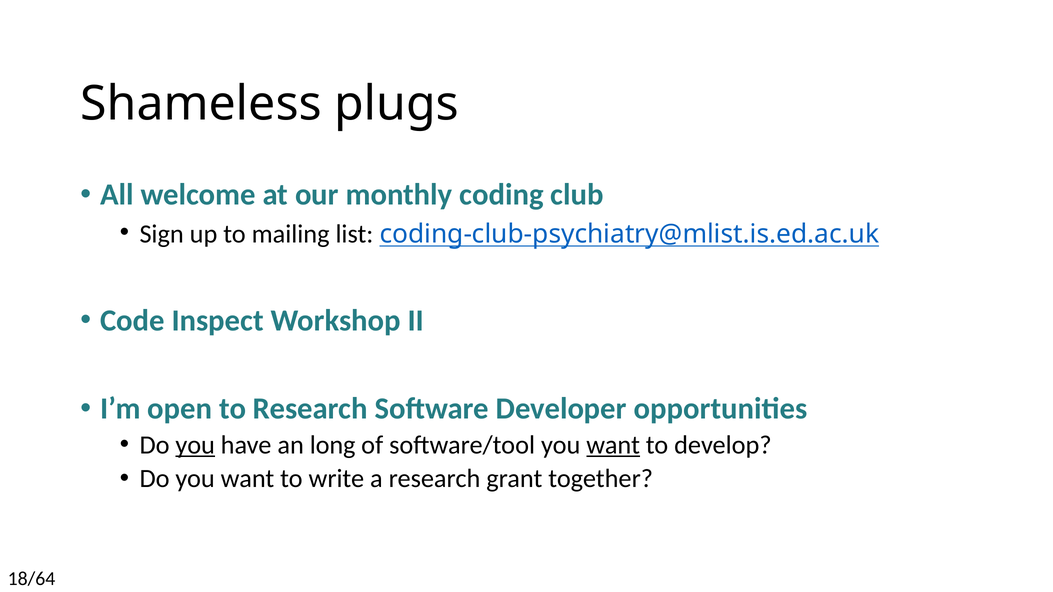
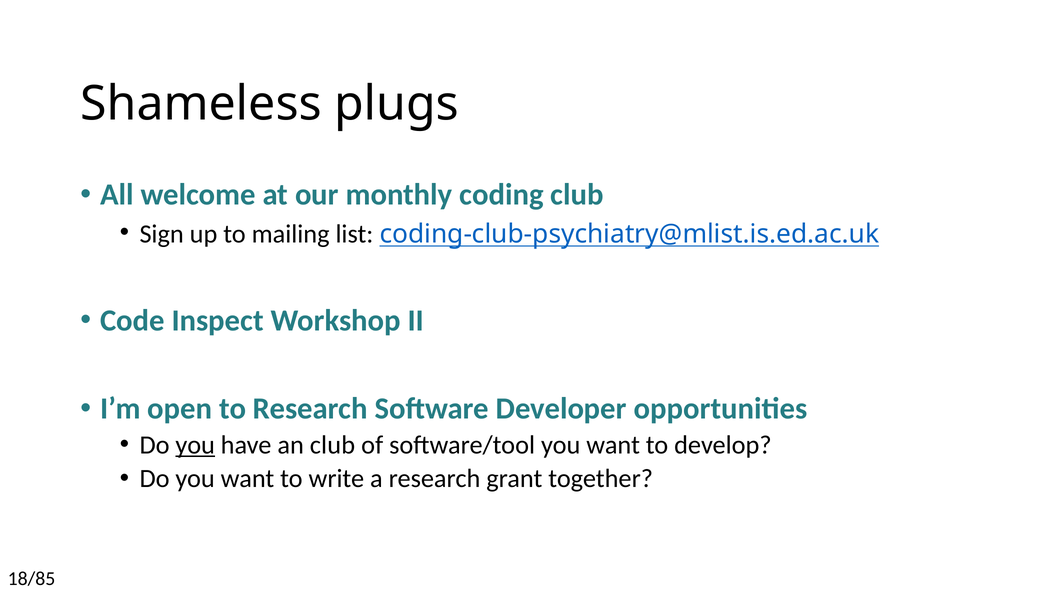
an long: long -> club
want at (613, 445) underline: present -> none
18/64: 18/64 -> 18/85
